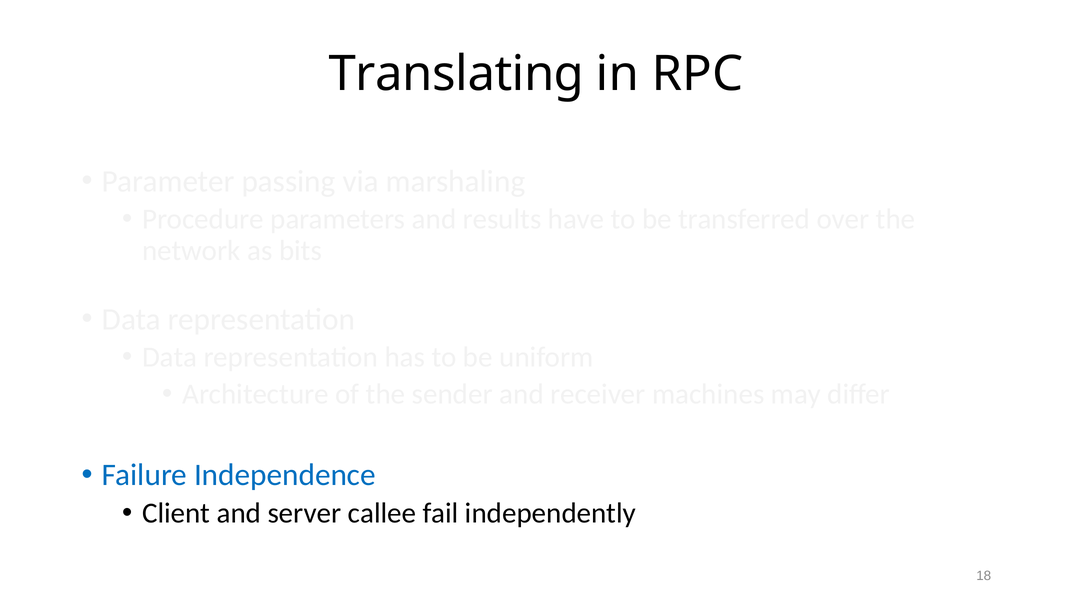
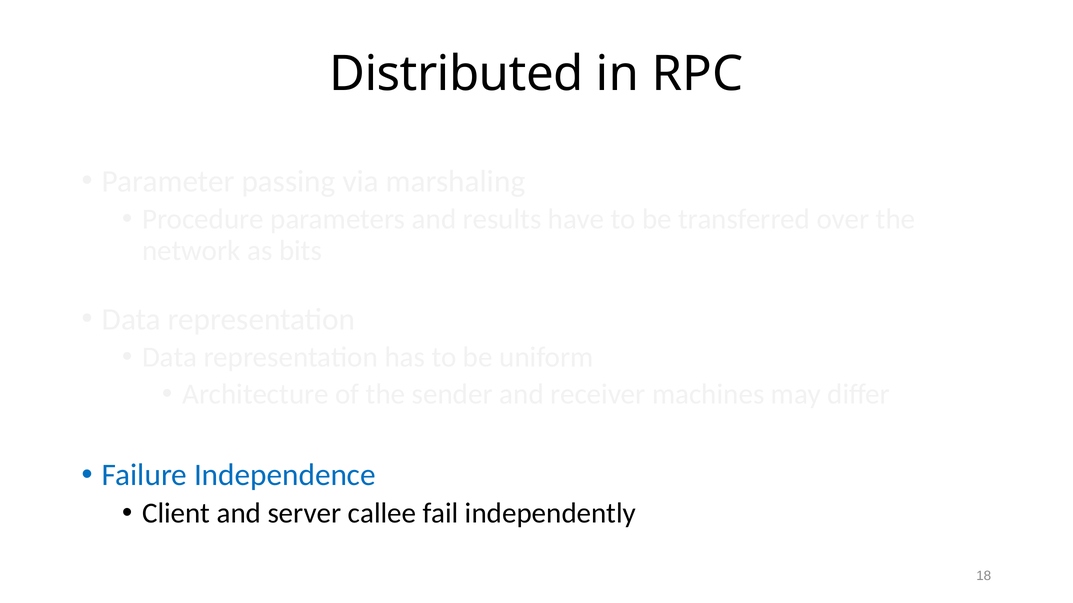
Translating: Translating -> Distributed
